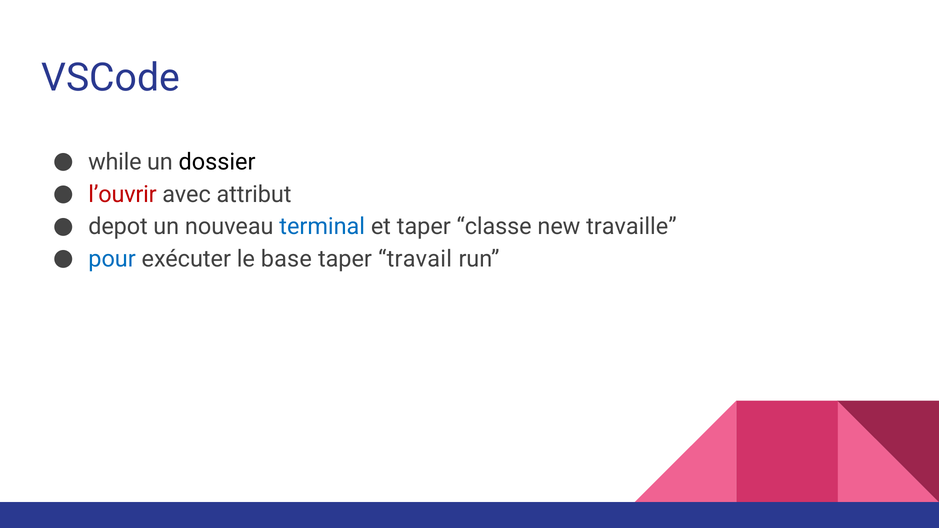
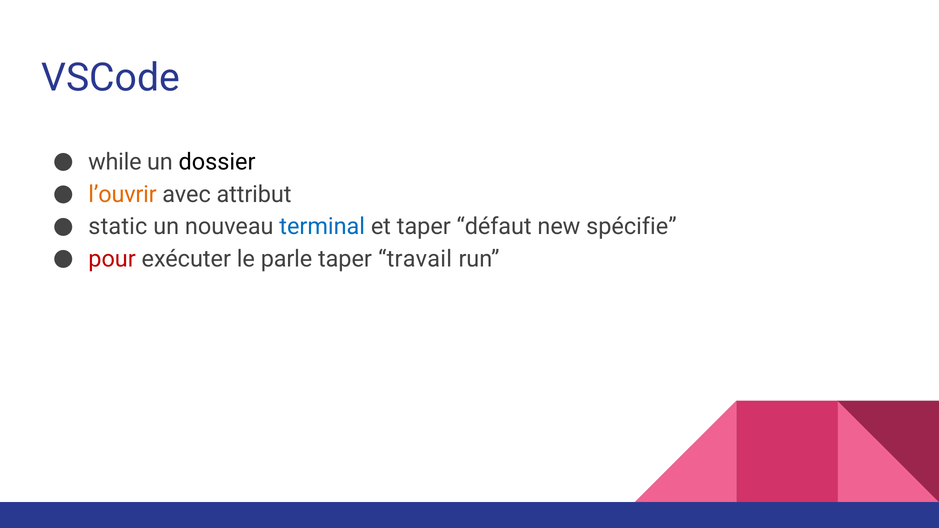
l’ouvrir colour: red -> orange
depot: depot -> static
classe: classe -> défaut
travaille: travaille -> spécifie
pour colour: blue -> red
base: base -> parle
